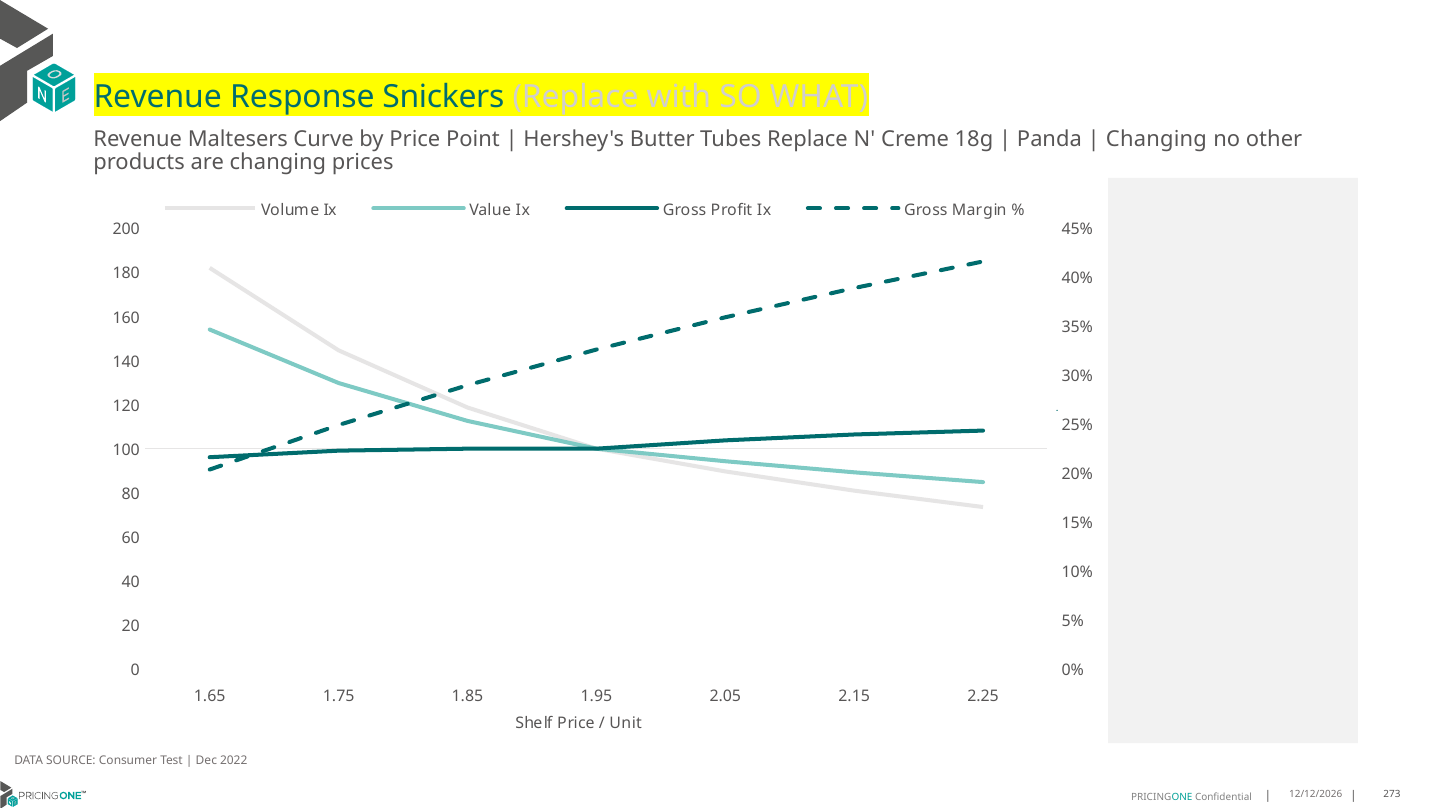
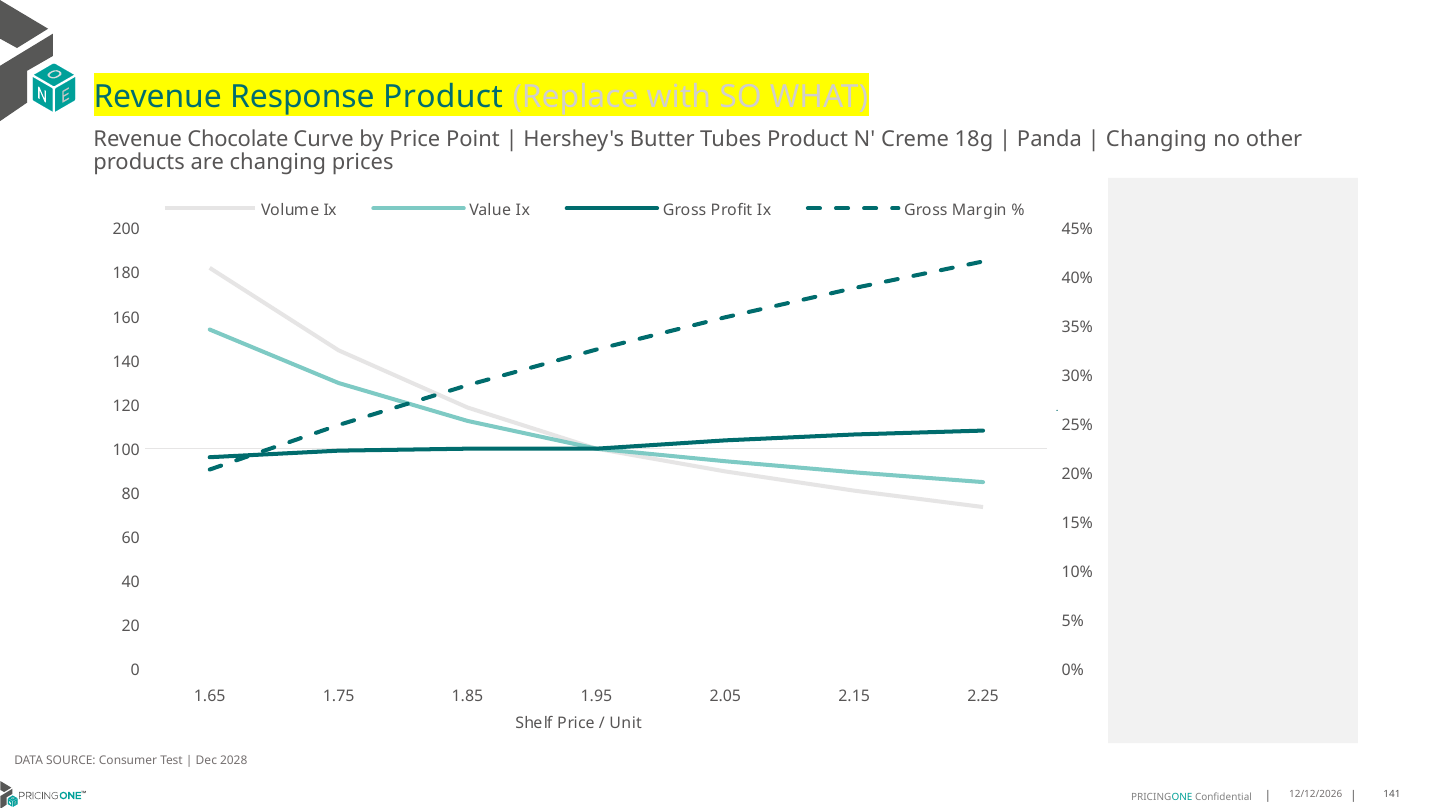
Response Snickers: Snickers -> Product
Maltesers: Maltesers -> Chocolate
Tubes Replace: Replace -> Product
2022: 2022 -> 2028
273: 273 -> 141
